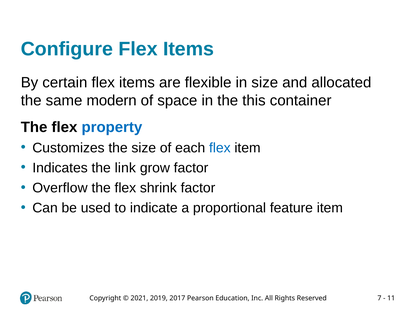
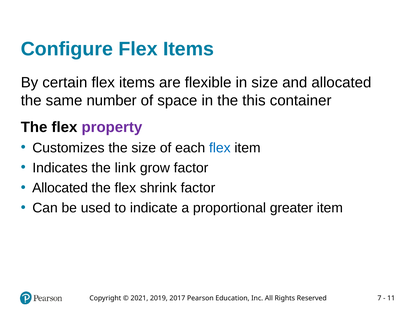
modern: modern -> number
property colour: blue -> purple
Overflow at (60, 188): Overflow -> Allocated
feature: feature -> greater
